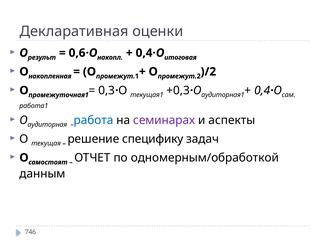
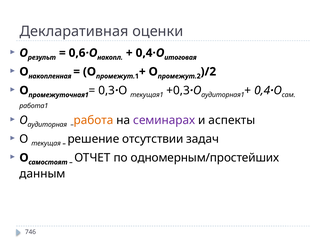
работа colour: blue -> orange
специфику: специфику -> отсутствии
одномерным/обработкой: одномерным/обработкой -> одномерным/простейших
